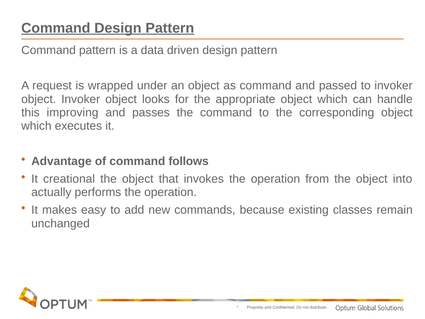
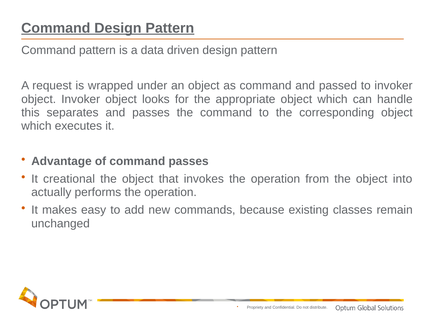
improving: improving -> separates
command follows: follows -> passes
